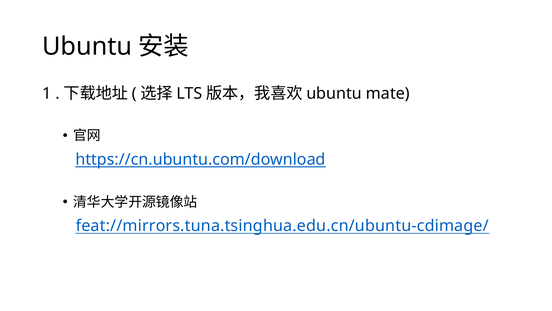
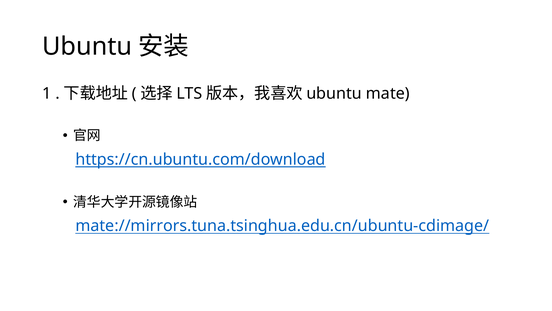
feat://mirrors.tuna.tsinghua.edu.cn/ubuntu-cdimage/: feat://mirrors.tuna.tsinghua.edu.cn/ubuntu-cdimage/ -> mate://mirrors.tuna.tsinghua.edu.cn/ubuntu-cdimage/
